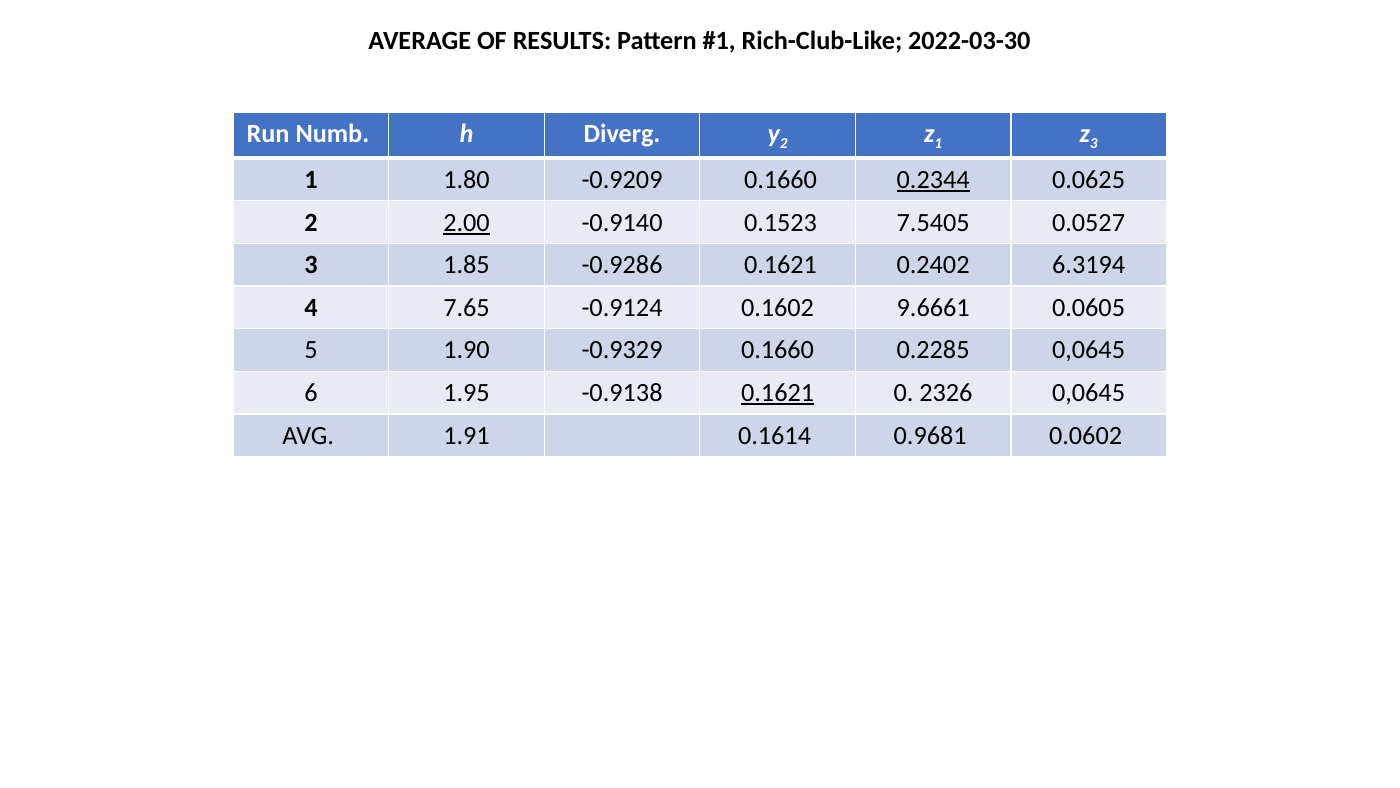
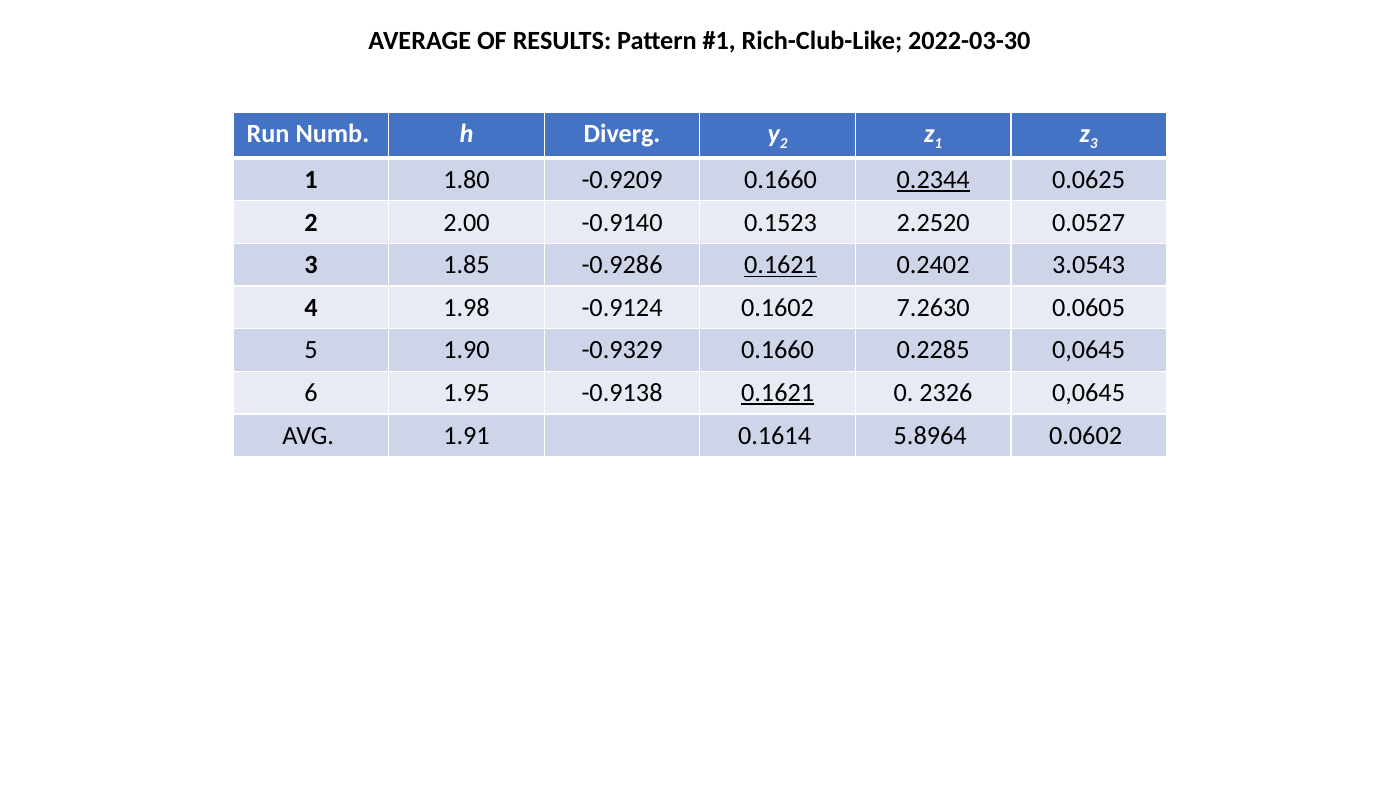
2.00 underline: present -> none
7.5405: 7.5405 -> 2.2520
0.1621 at (780, 265) underline: none -> present
6.3194: 6.3194 -> 3.0543
7.65: 7.65 -> 1.98
9.6661: 9.6661 -> 7.2630
0.9681: 0.9681 -> 5.8964
